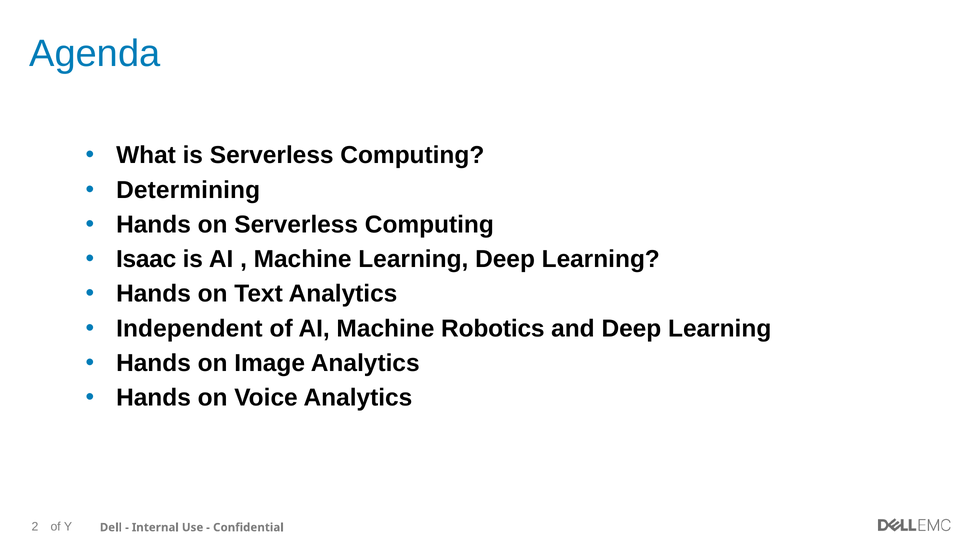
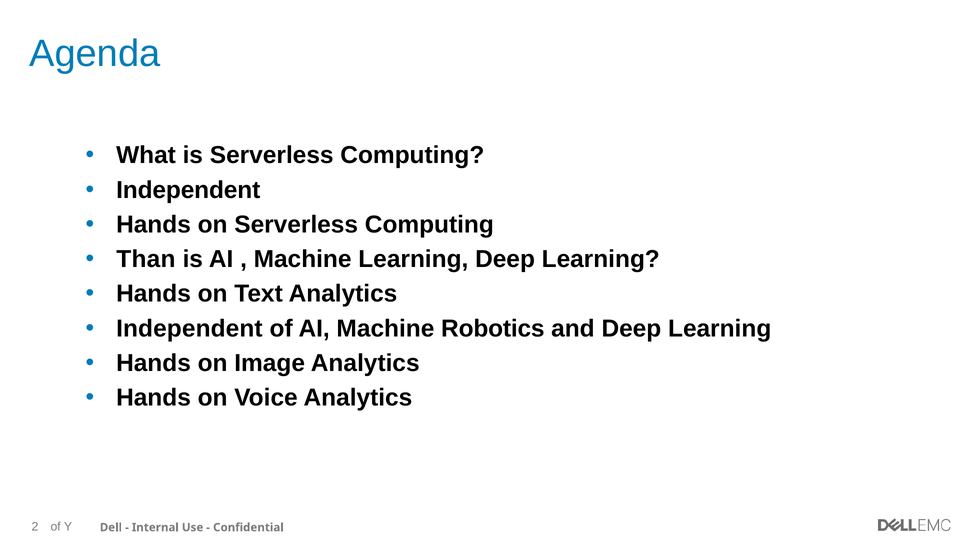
Determining at (188, 190): Determining -> Independent
Isaac: Isaac -> Than
